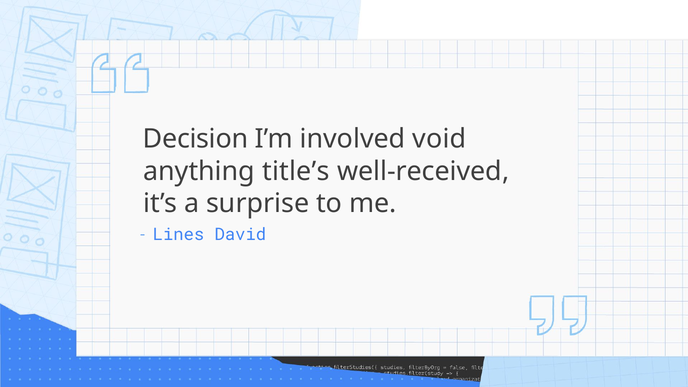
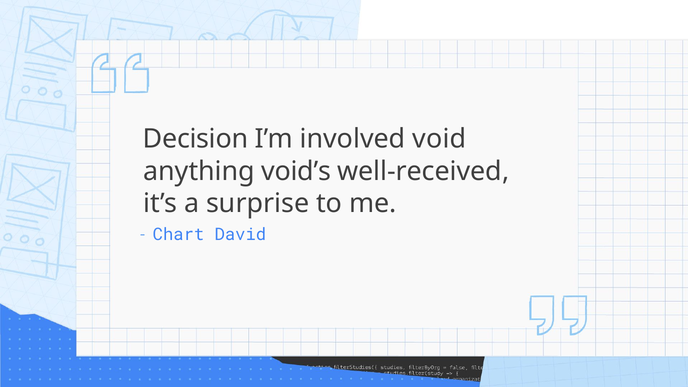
title’s: title’s -> void’s
Lines: Lines -> Chart
